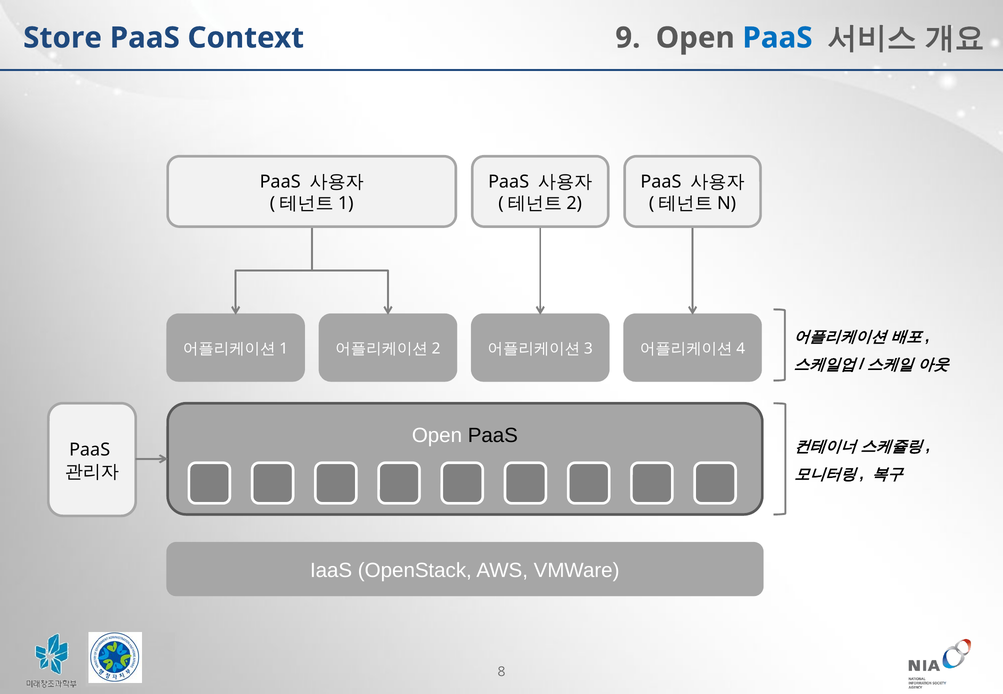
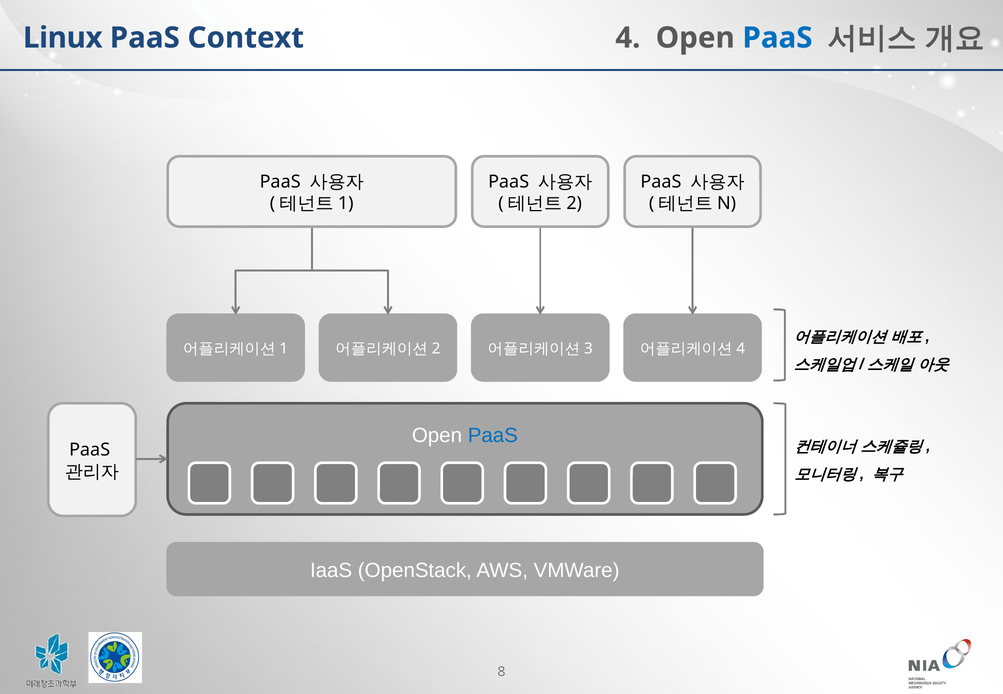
Store: Store -> Linux
9: 9 -> 4
PaaS at (493, 436) colour: black -> blue
